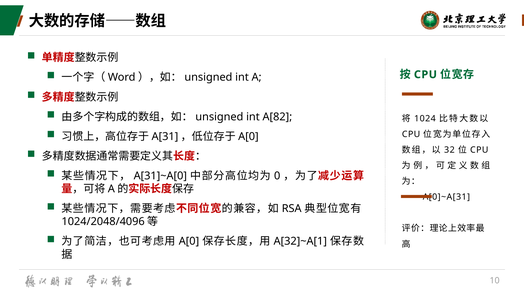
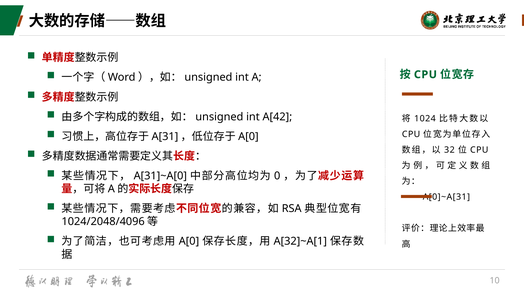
A[82: A[82 -> A[42
